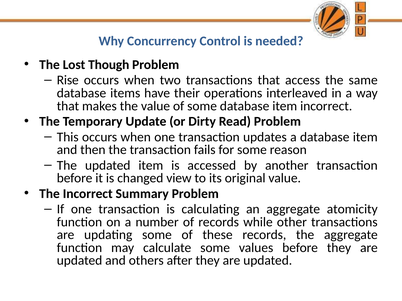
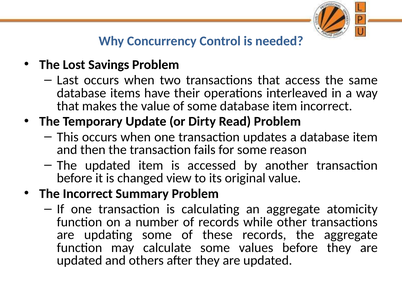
Though: Though -> Savings
Rise: Rise -> Last
